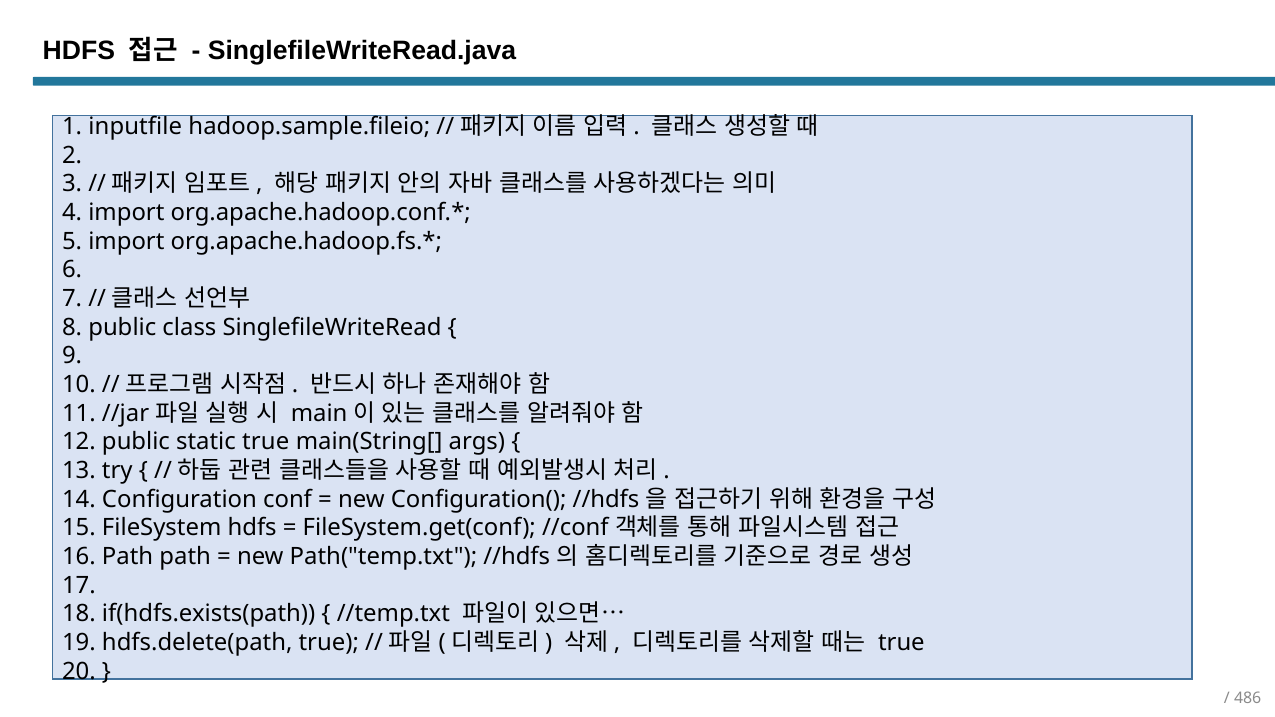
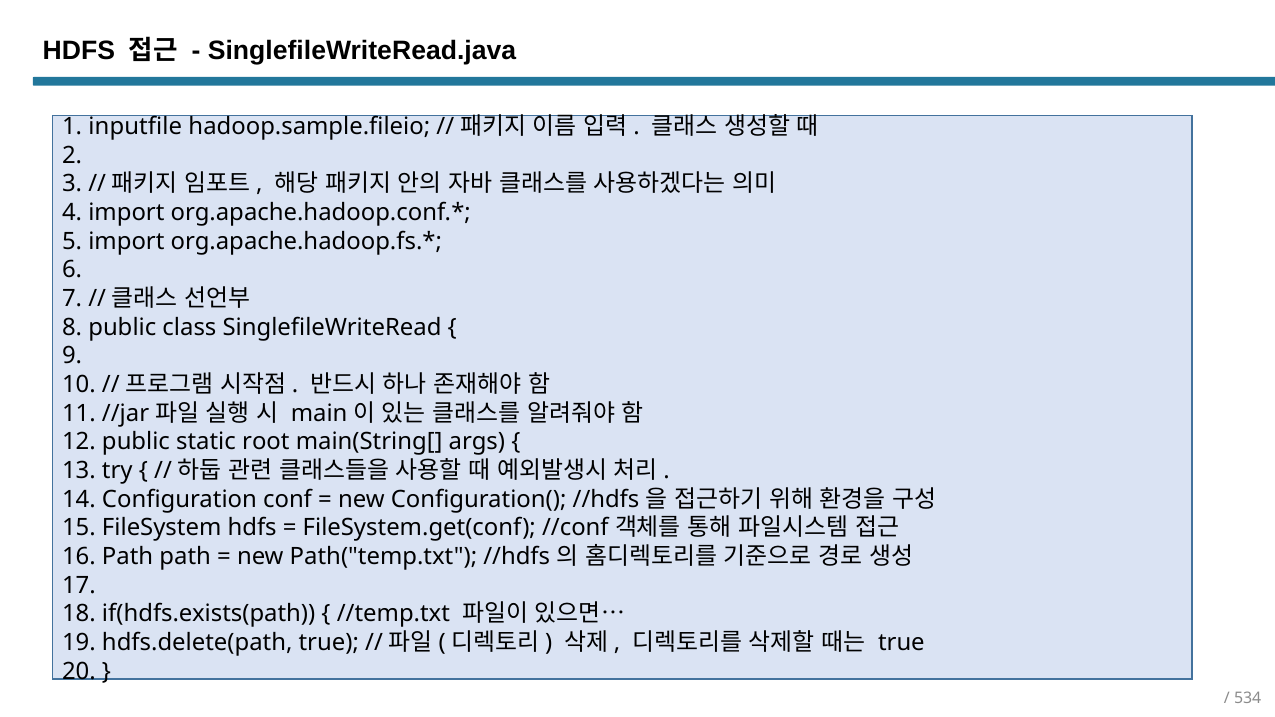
static true: true -> root
486: 486 -> 534
